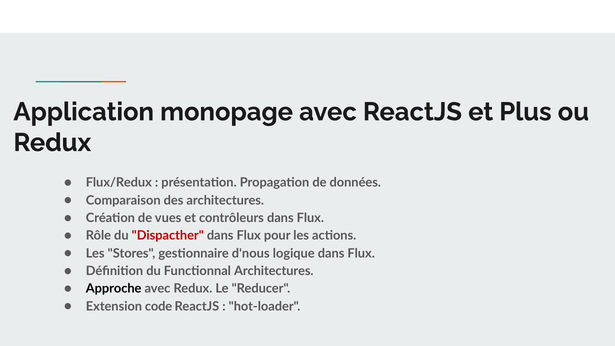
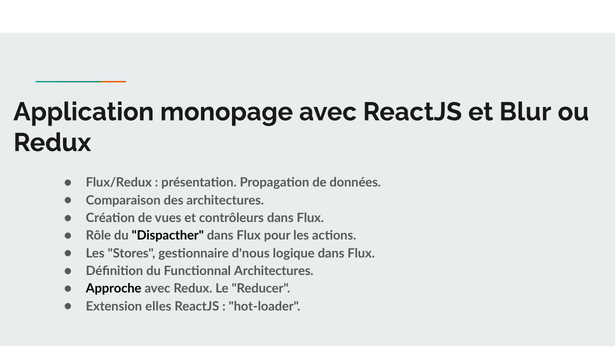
Plus: Plus -> Blur
Dispacther colour: red -> black
code: code -> elles
